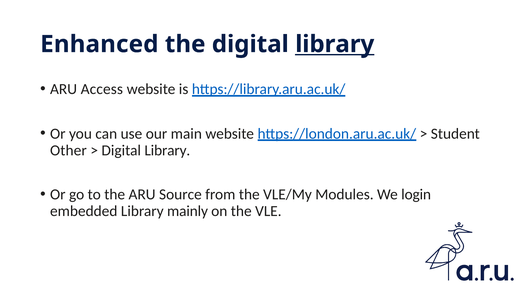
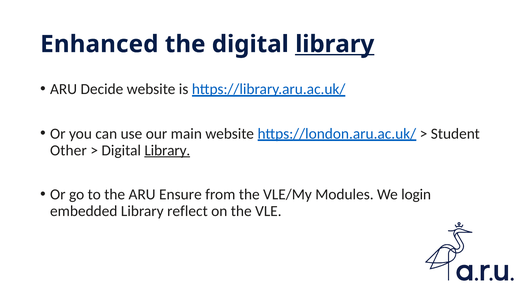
Access: Access -> Decide
Library at (167, 150) underline: none -> present
Source: Source -> Ensure
mainly: mainly -> reflect
